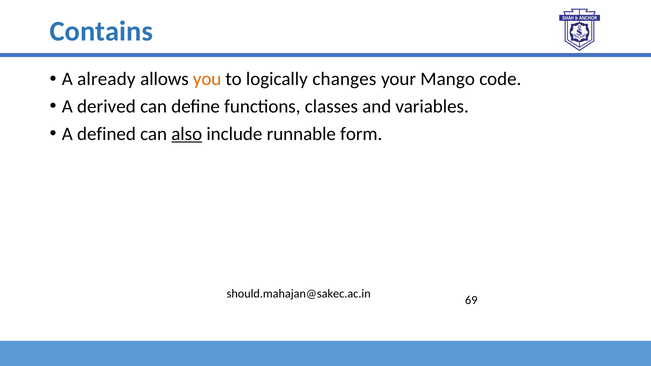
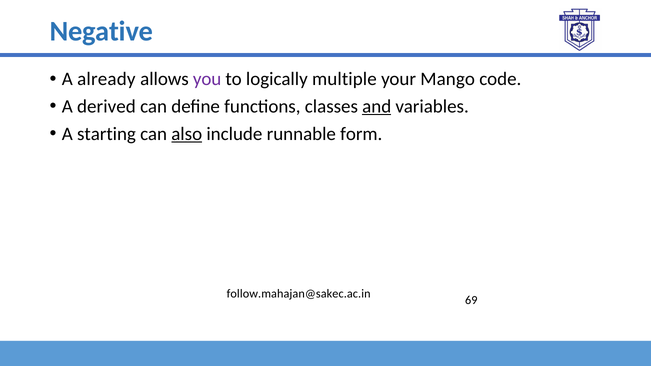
Contains: Contains -> Negative
you colour: orange -> purple
changes: changes -> multiple
and underline: none -> present
defined: defined -> starting
should.mahajan@sakec.ac.in: should.mahajan@sakec.ac.in -> follow.mahajan@sakec.ac.in
